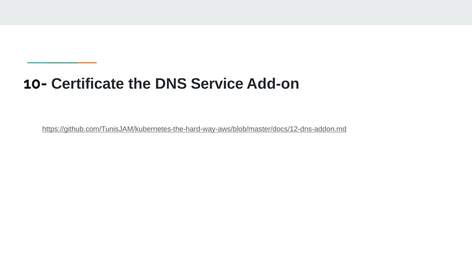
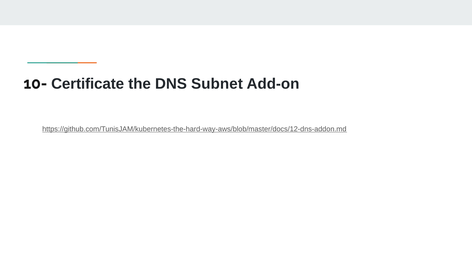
Service: Service -> Subnet
